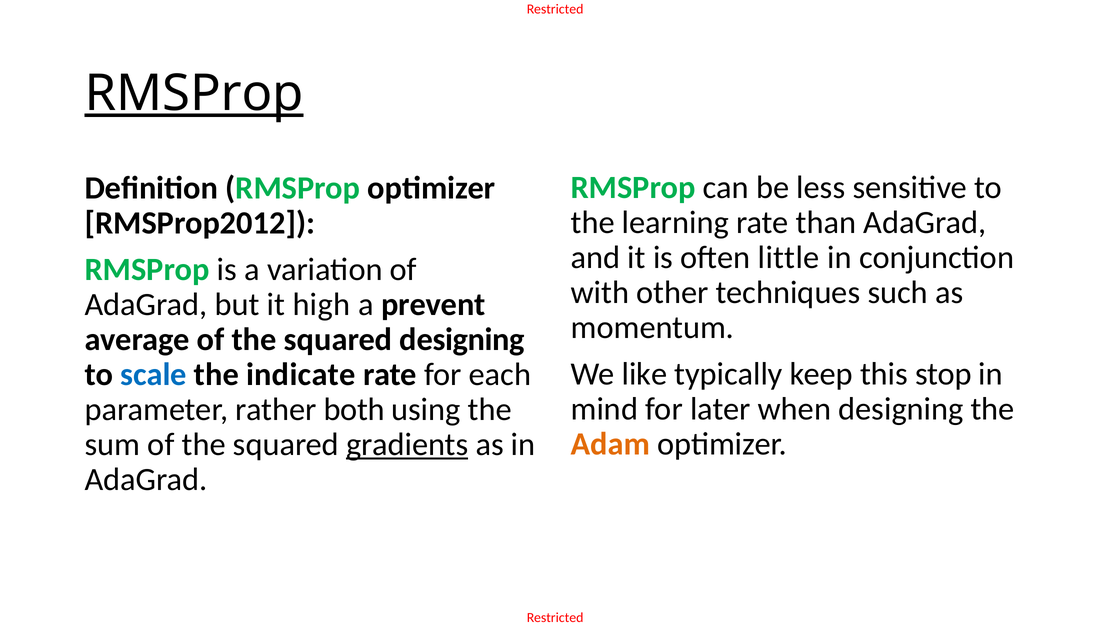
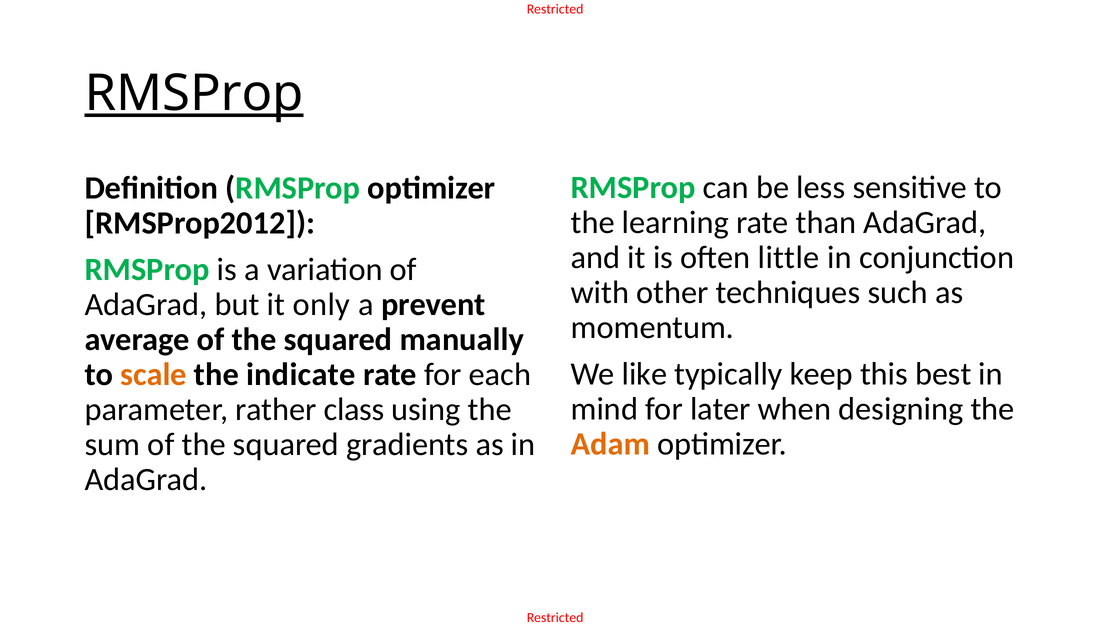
high: high -> only
squared designing: designing -> manually
stop: stop -> best
scale colour: blue -> orange
both: both -> class
gradients underline: present -> none
